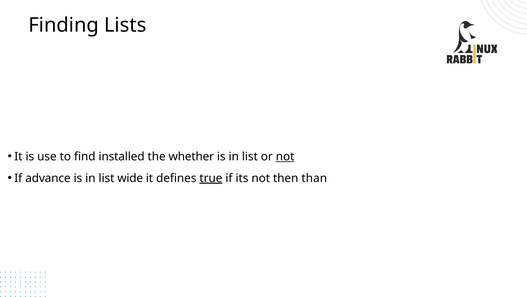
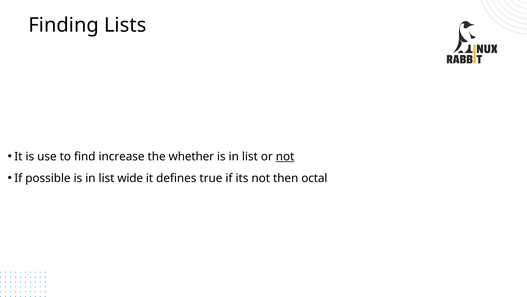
installed: installed -> increase
advance: advance -> possible
true underline: present -> none
than: than -> octal
